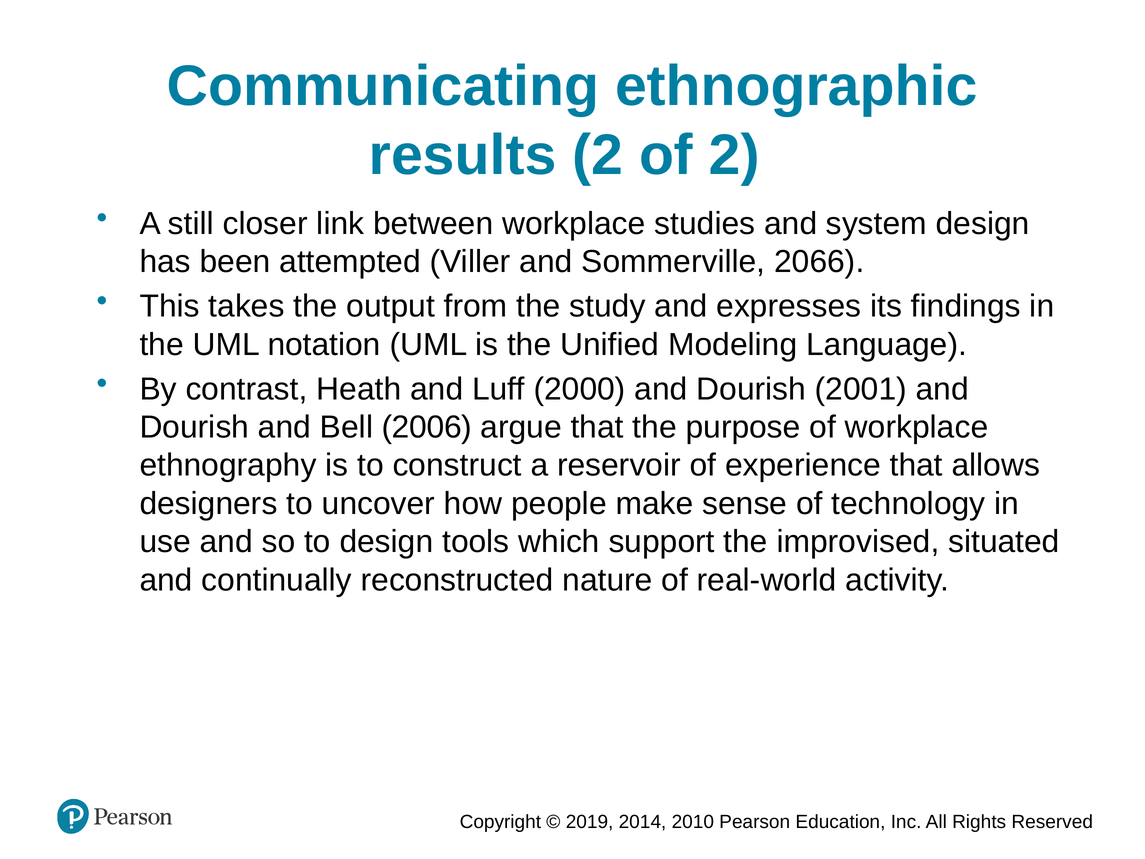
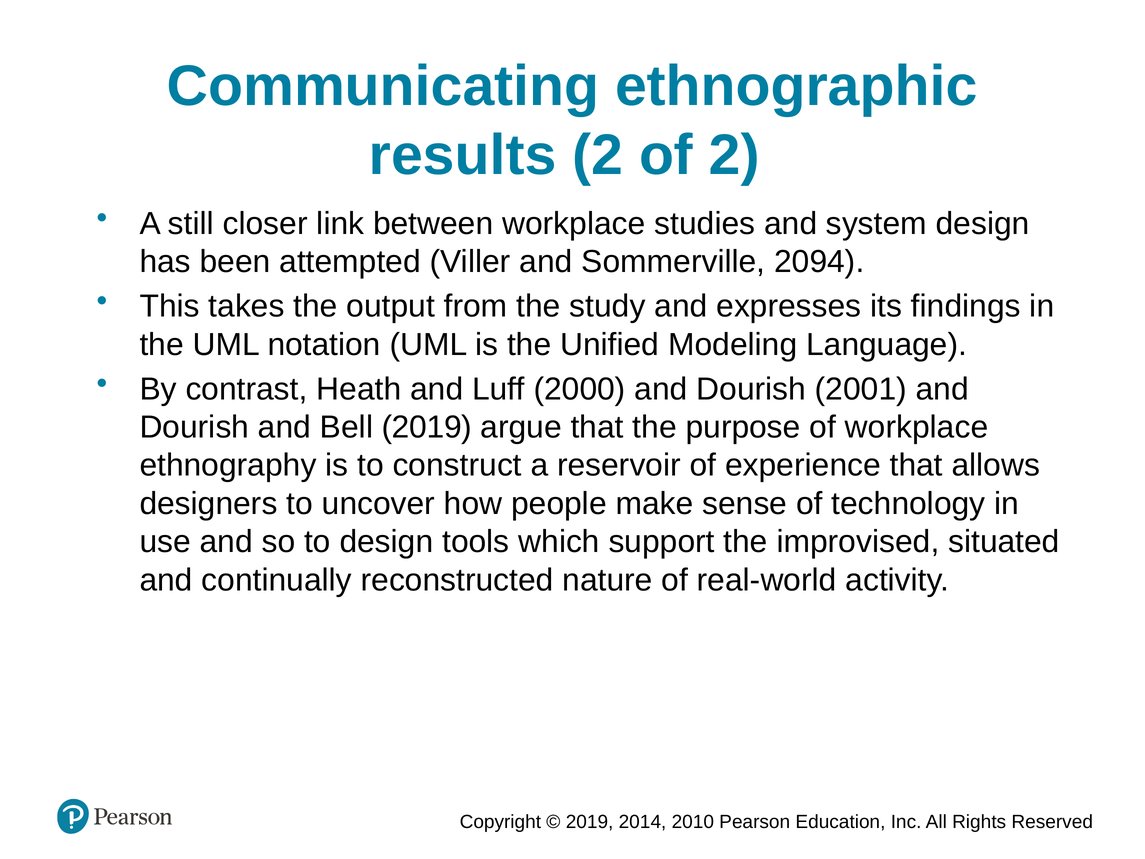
2066: 2066 -> 2094
Bell 2006: 2006 -> 2019
